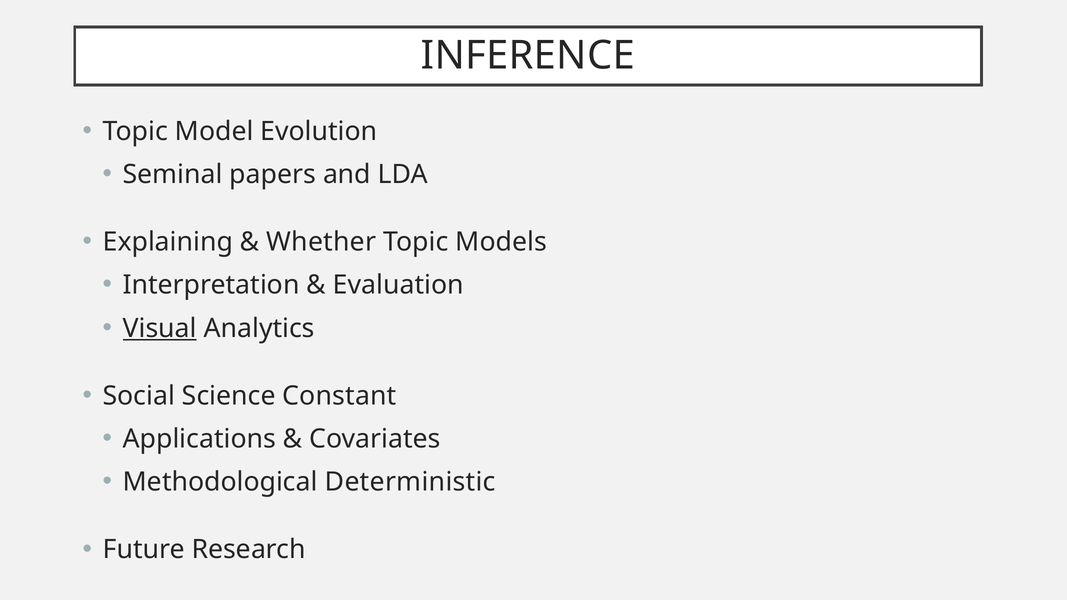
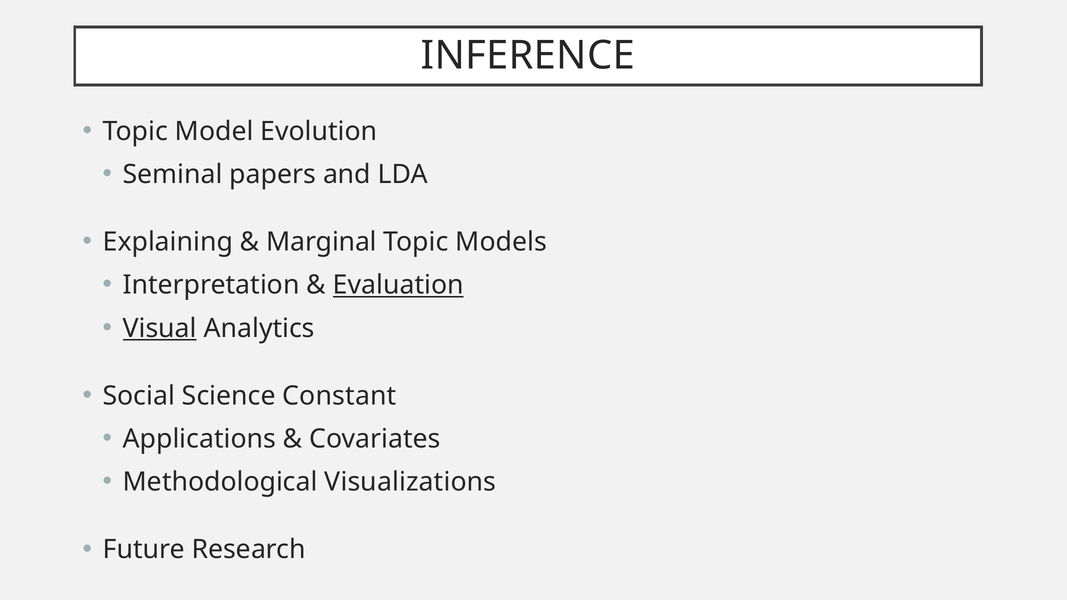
Whether: Whether -> Marginal
Evaluation underline: none -> present
Deterministic: Deterministic -> Visualizations
